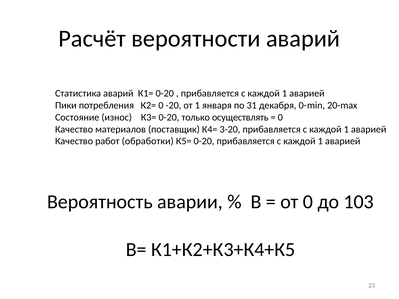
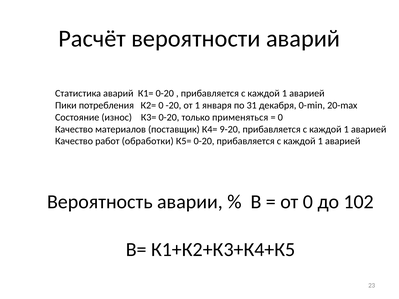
осуществлять: осуществлять -> применяться
3-20: 3-20 -> 9-20
103: 103 -> 102
